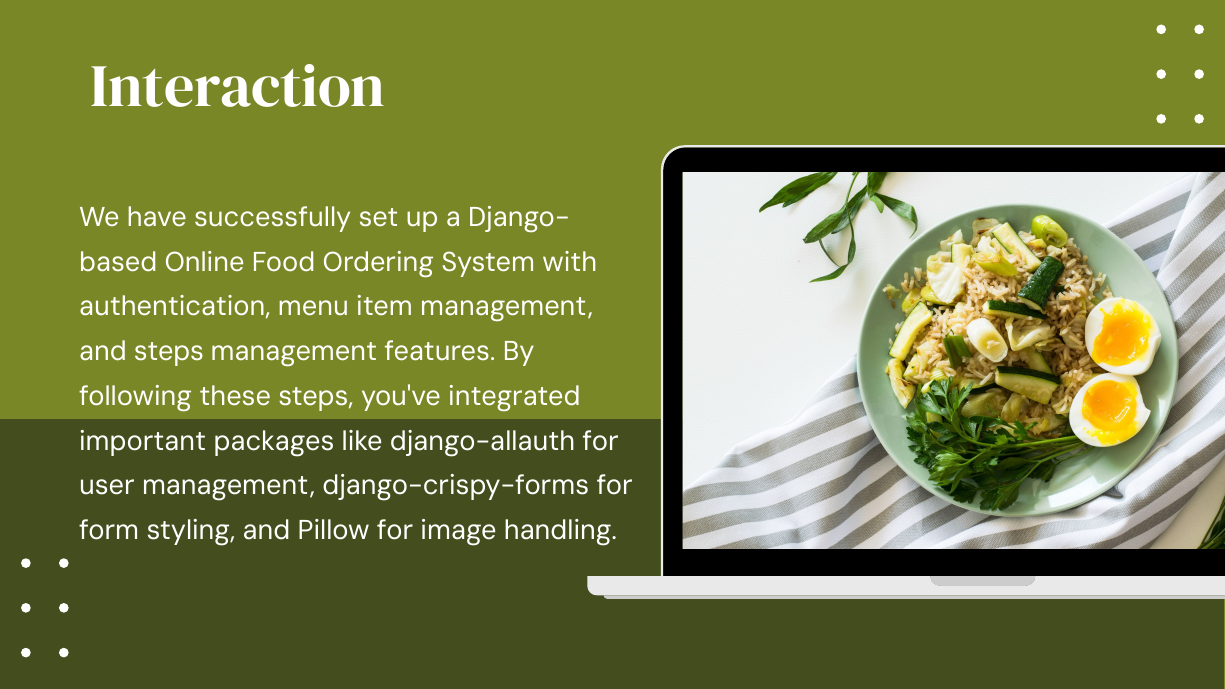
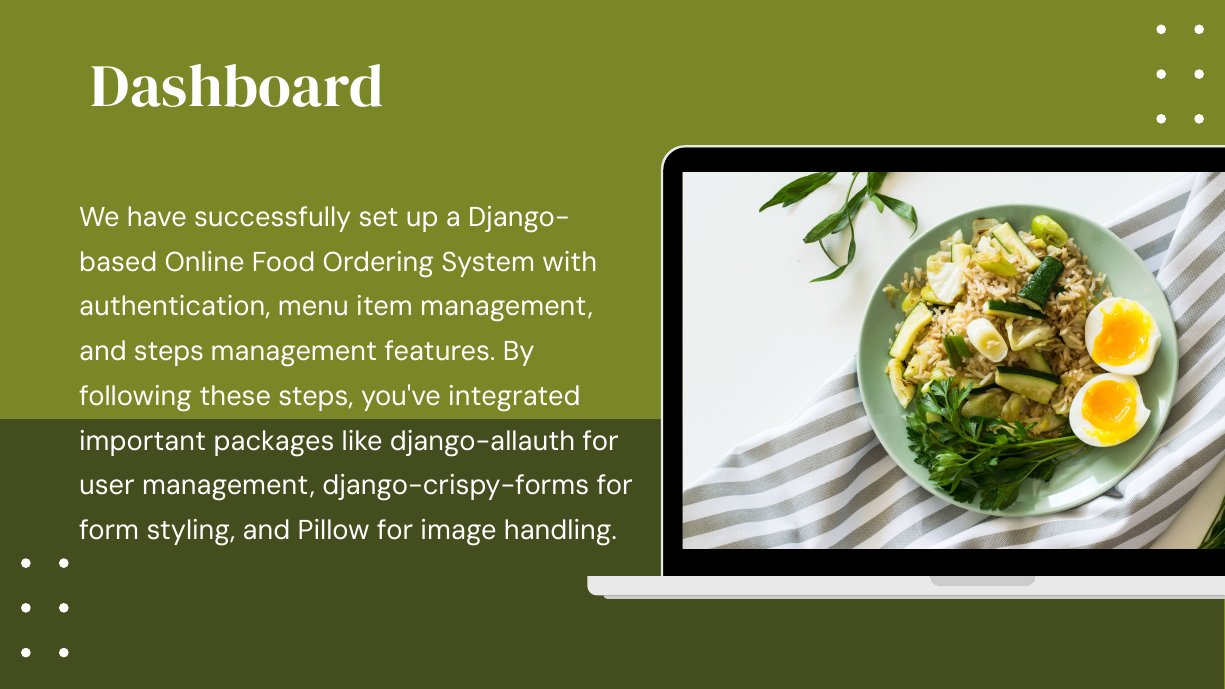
Interaction: Interaction -> Dashboard
